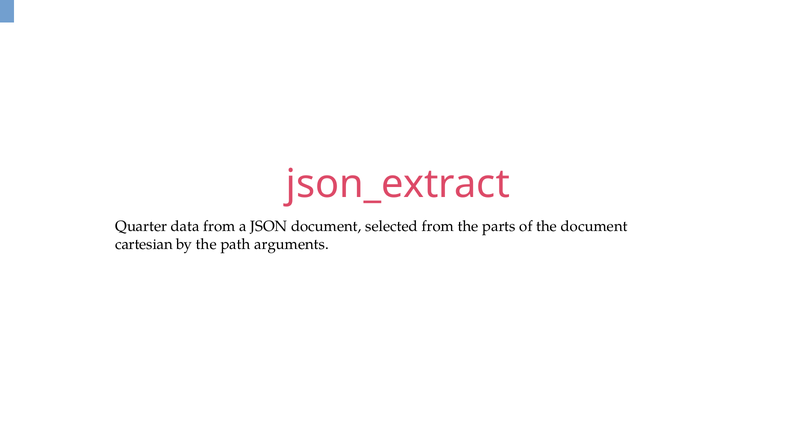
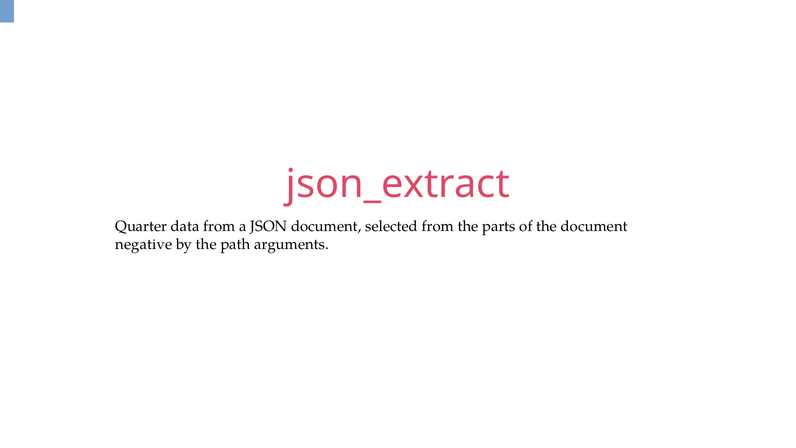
cartesian: cartesian -> negative
